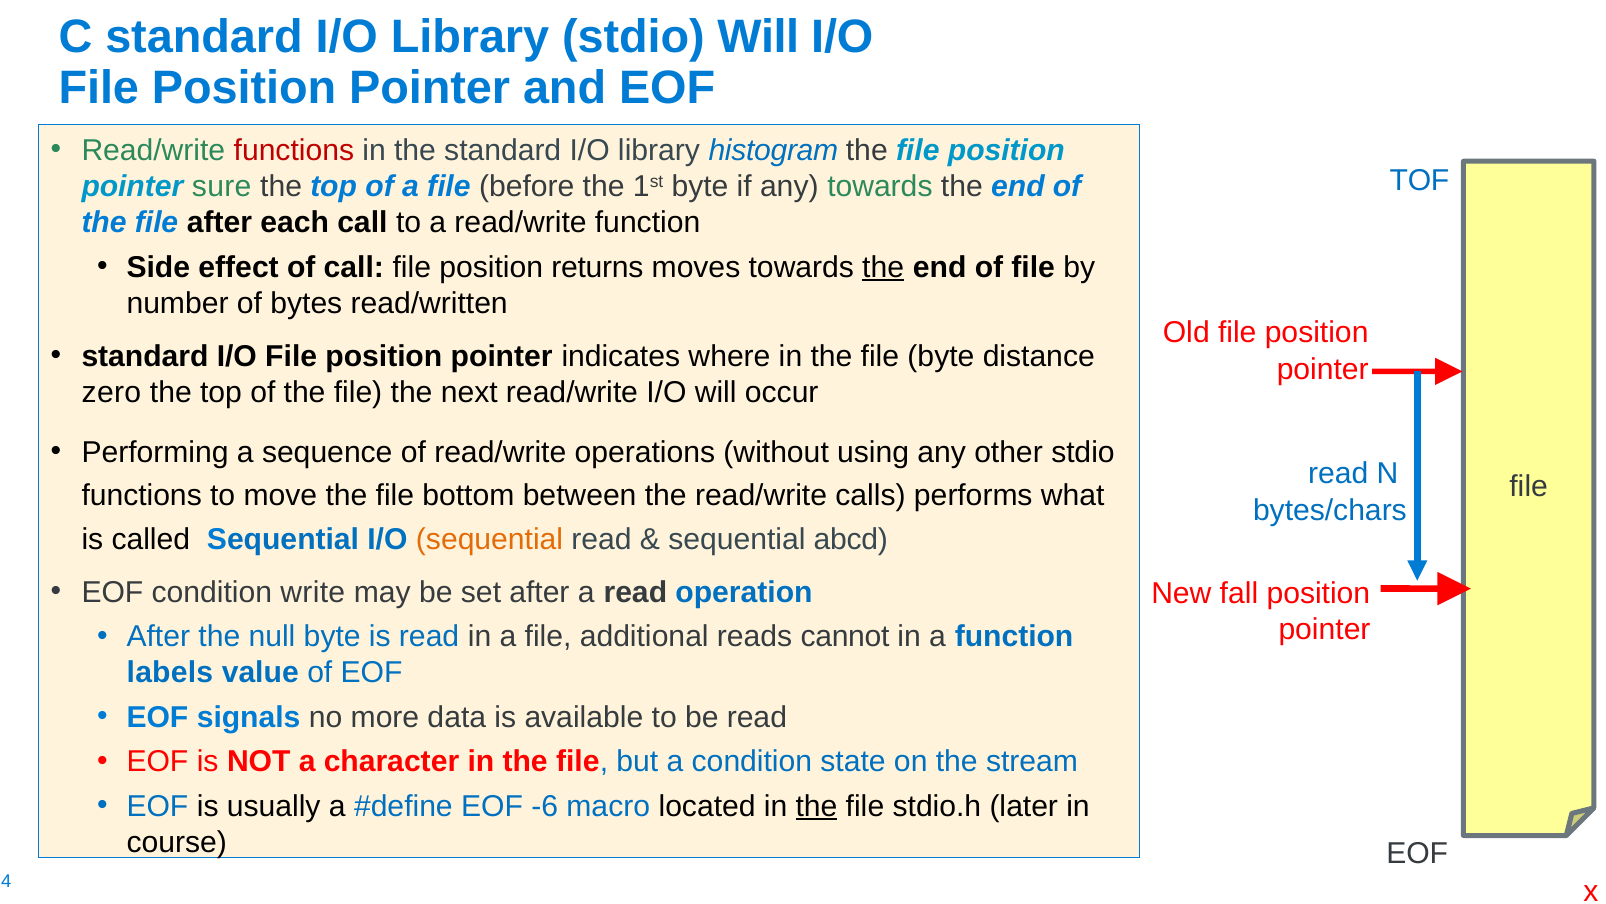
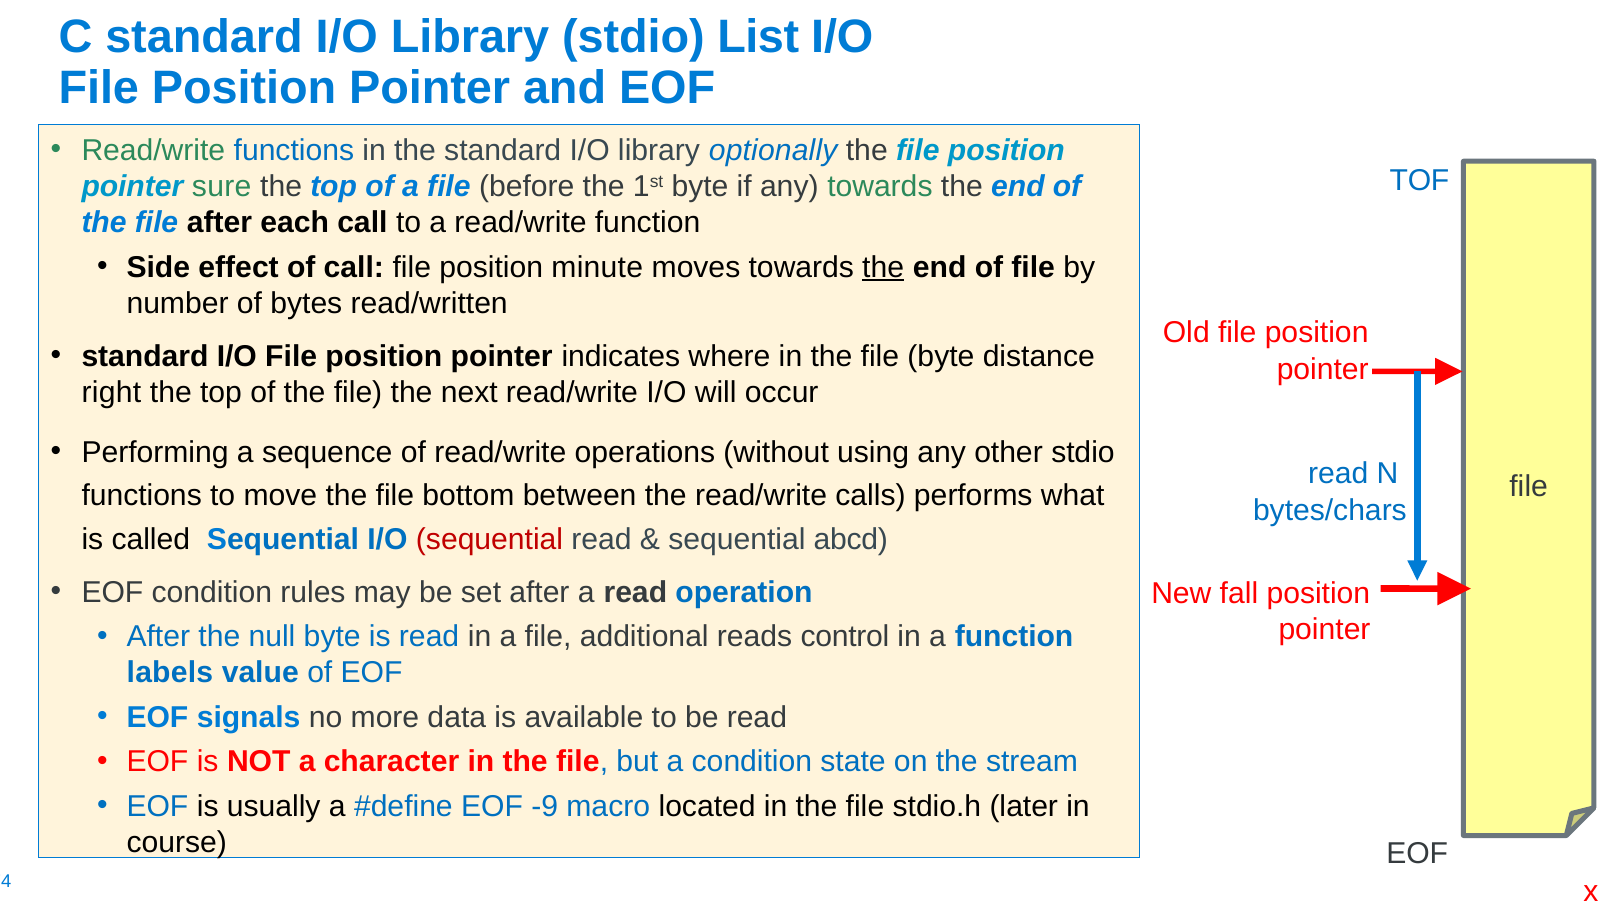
stdio Will: Will -> List
functions at (294, 150) colour: red -> blue
histogram: histogram -> optionally
returns: returns -> minute
zero: zero -> right
sequential at (490, 539) colour: orange -> red
write: write -> rules
cannot: cannot -> control
-6: -6 -> -9
the at (817, 806) underline: present -> none
